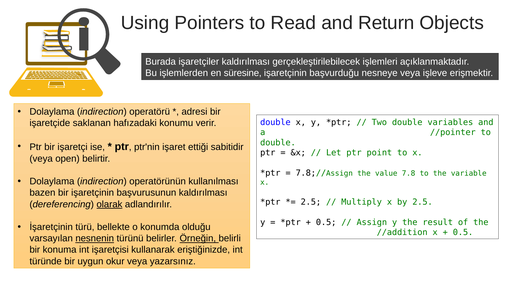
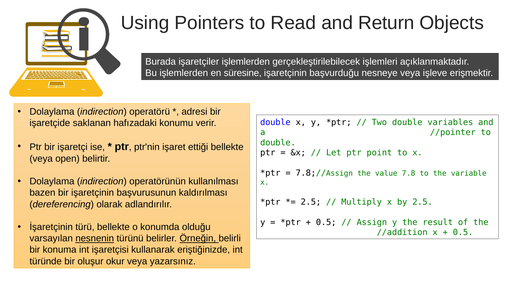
işaretçiler kaldırılması: kaldırılması -> işlemlerden
ettiği sabitidir: sabitidir -> bellekte
olarak underline: present -> none
uygun: uygun -> oluşur
